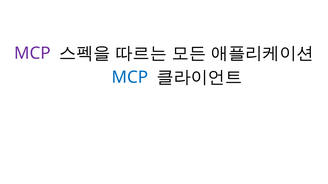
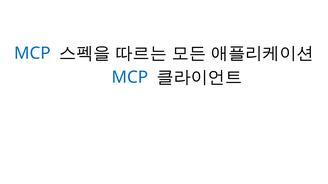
MCP at (32, 53) colour: purple -> blue
